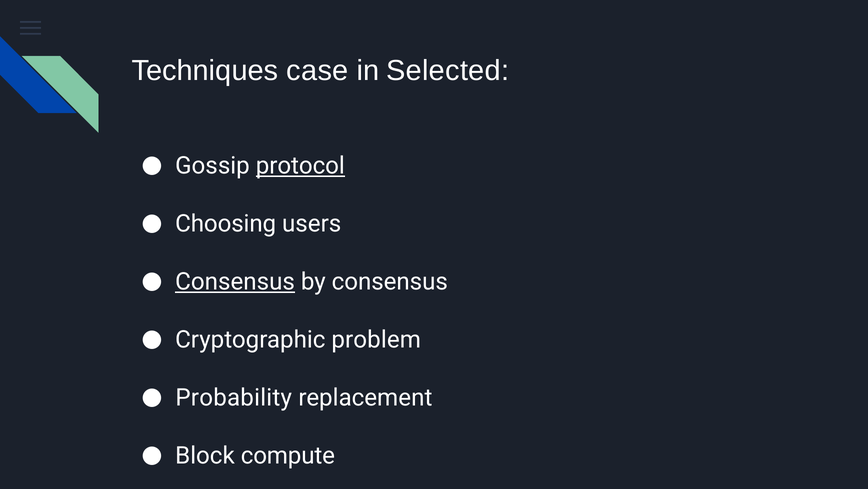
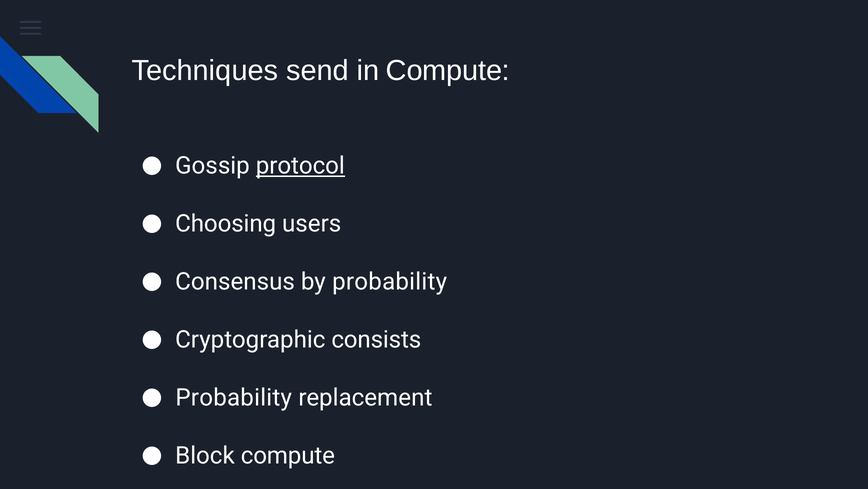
case: case -> send
in Selected: Selected -> Compute
Consensus at (235, 281) underline: present -> none
by consensus: consensus -> probability
problem: problem -> consists
